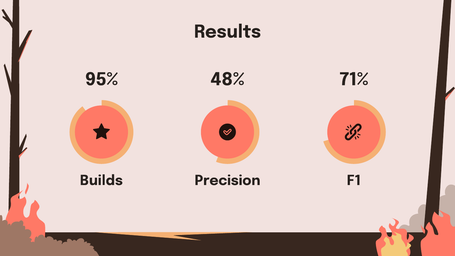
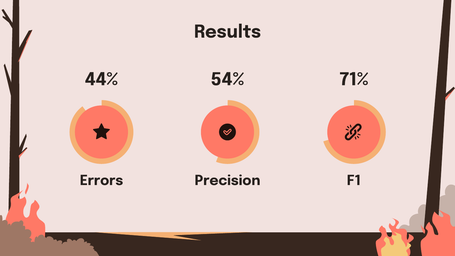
95%: 95% -> 44%
48%: 48% -> 54%
Builds: Builds -> Errors
